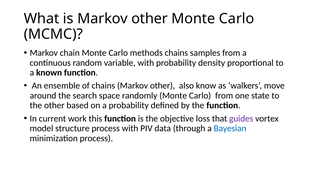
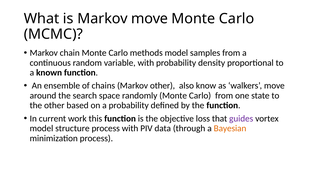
is Markov other: other -> move
methods chains: chains -> model
Bayesian colour: blue -> orange
